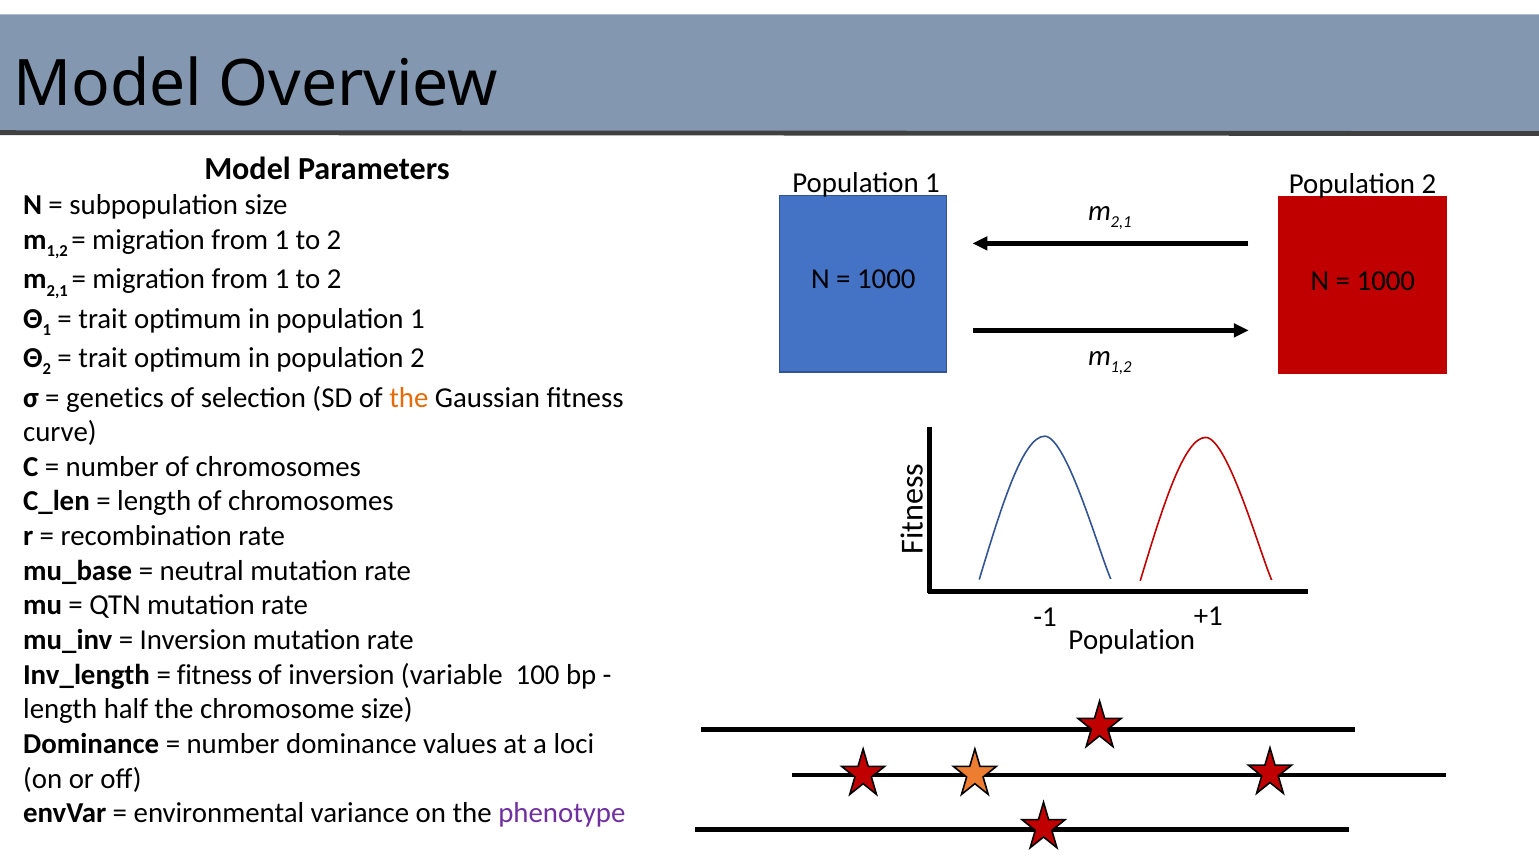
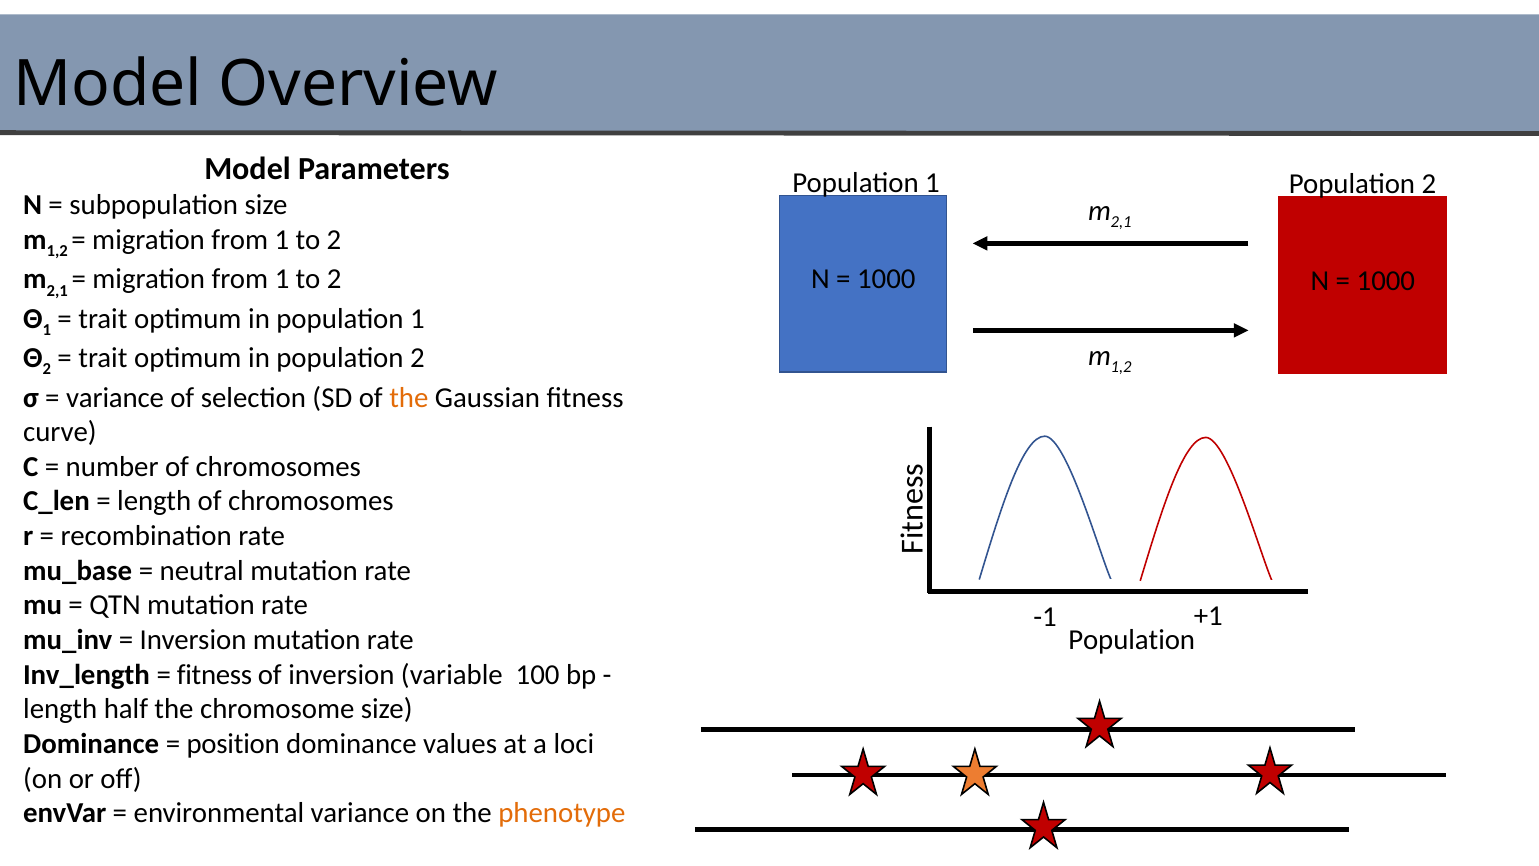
genetics at (115, 397): genetics -> variance
number at (233, 744): number -> position
phenotype colour: purple -> orange
